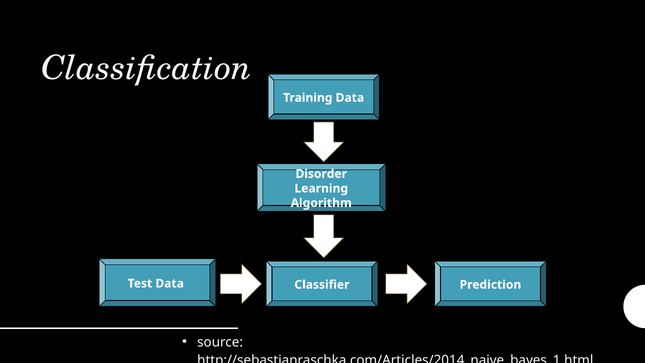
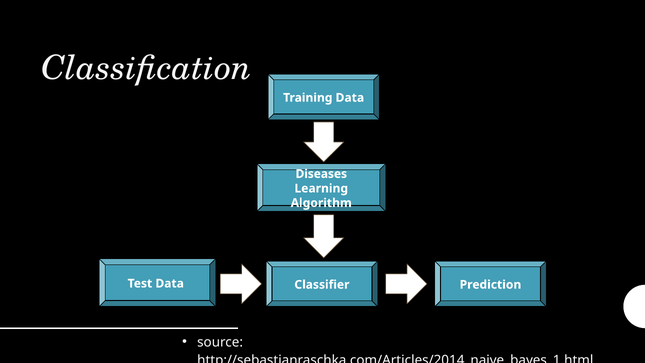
Disorder: Disorder -> Diseases
